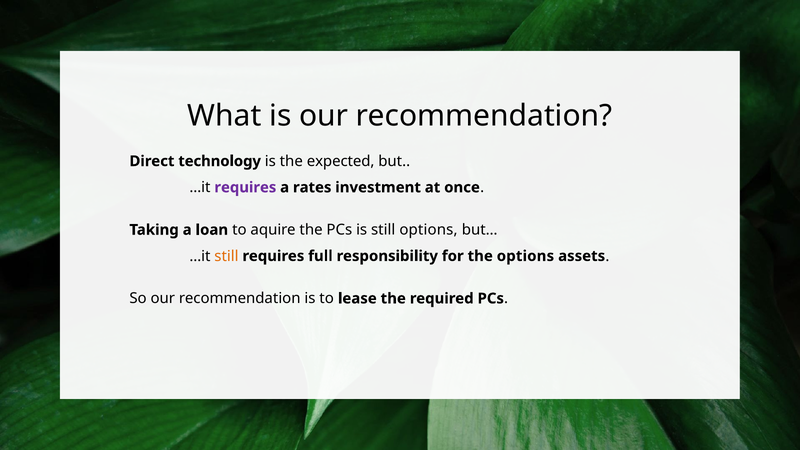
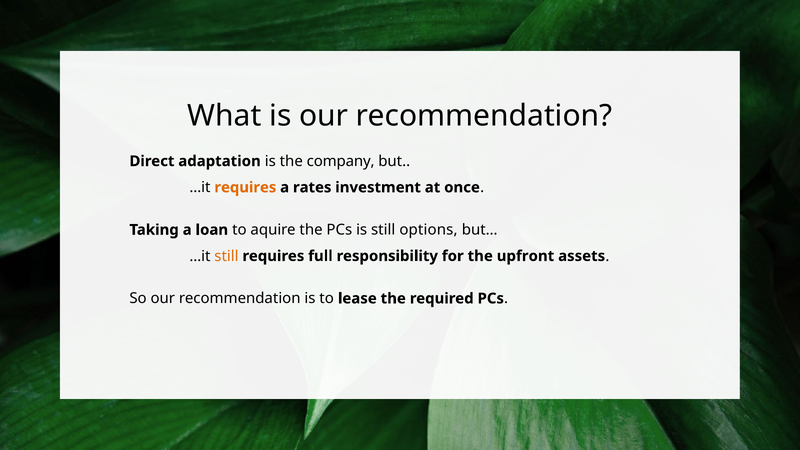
technology: technology -> adaptation
expected: expected -> company
requires at (245, 187) colour: purple -> orange
the options: options -> upfront
